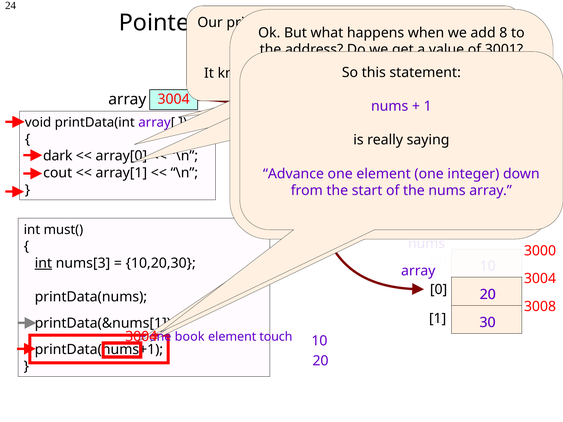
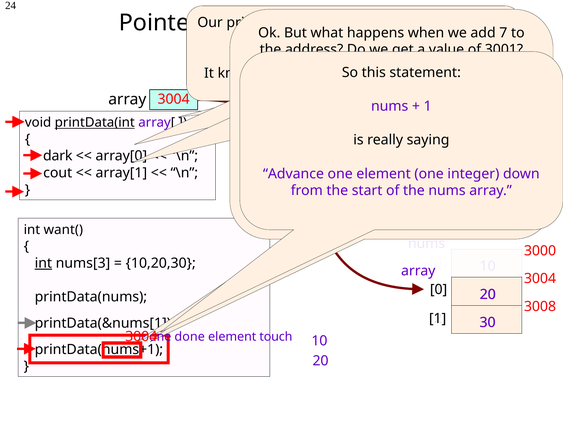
8: 8 -> 7
printData(int underline: none -> present
must(: must( -> want(
book: book -> done
